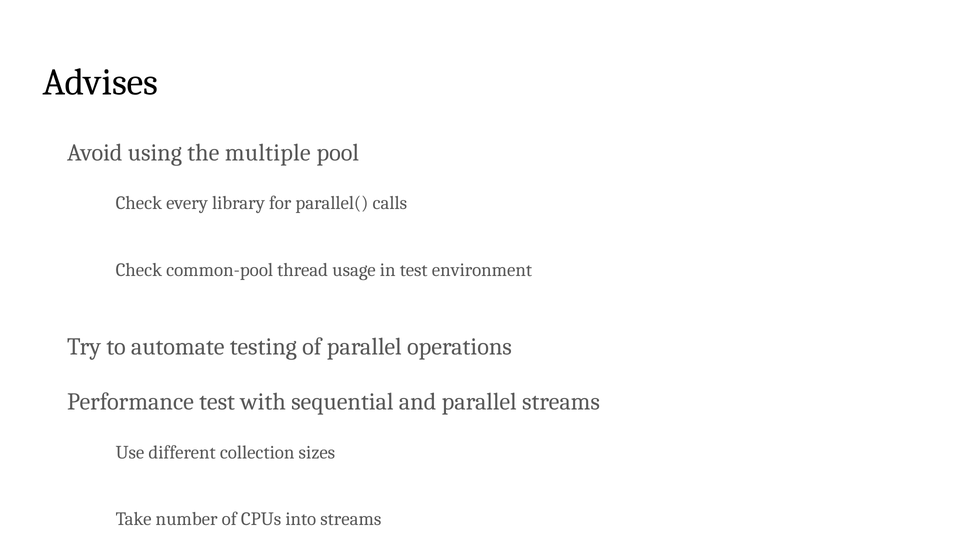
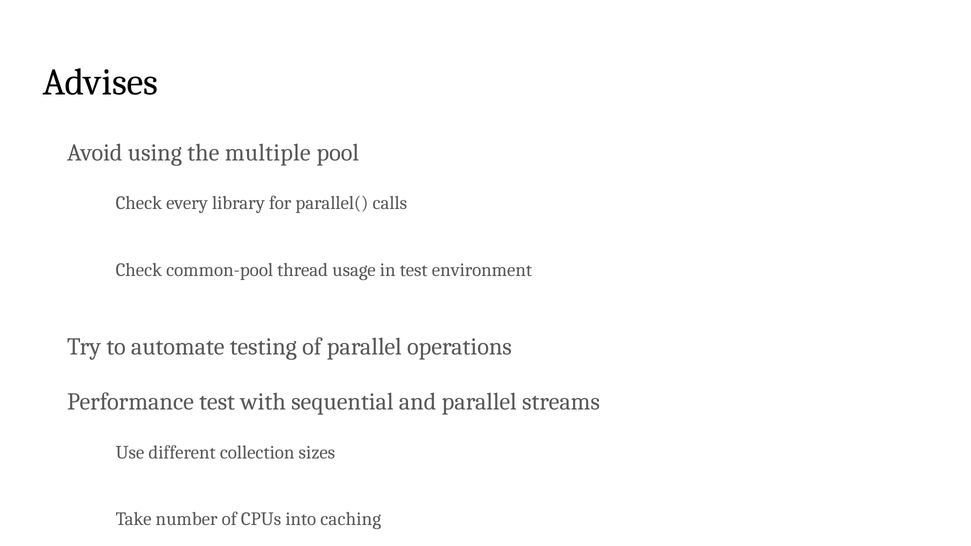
into streams: streams -> caching
